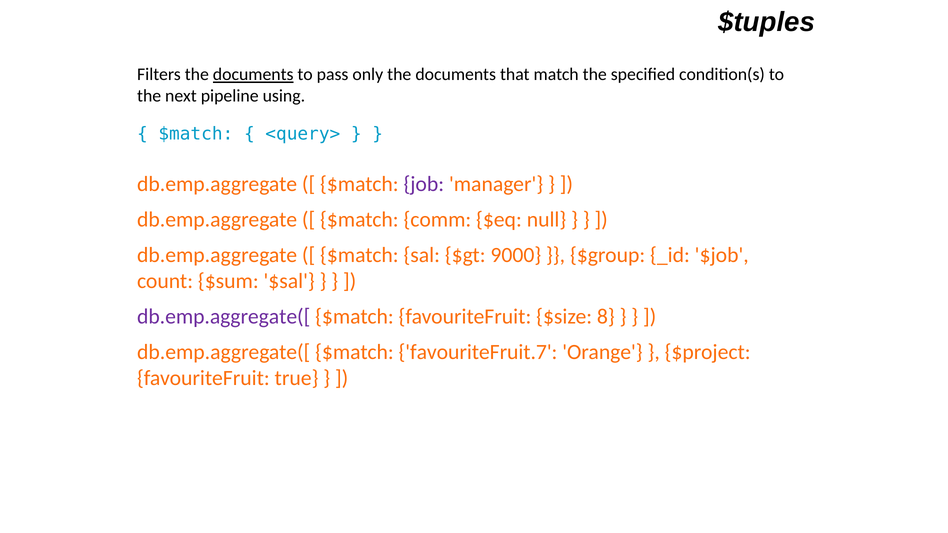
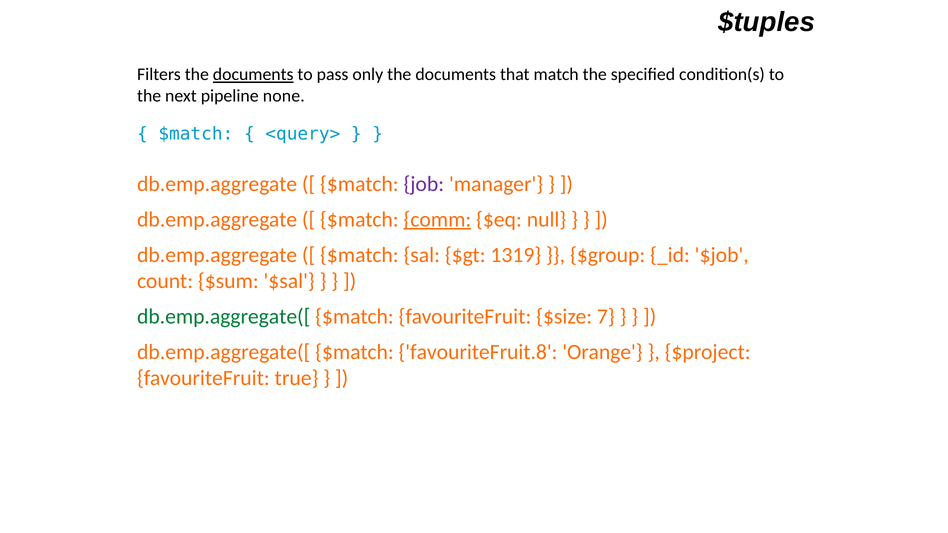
using: using -> none
comm underline: none -> present
9000: 9000 -> 1319
db.emp.aggregate([ at (224, 317) colour: purple -> green
8: 8 -> 7
favouriteFruit.7: favouriteFruit.7 -> favouriteFruit.8
